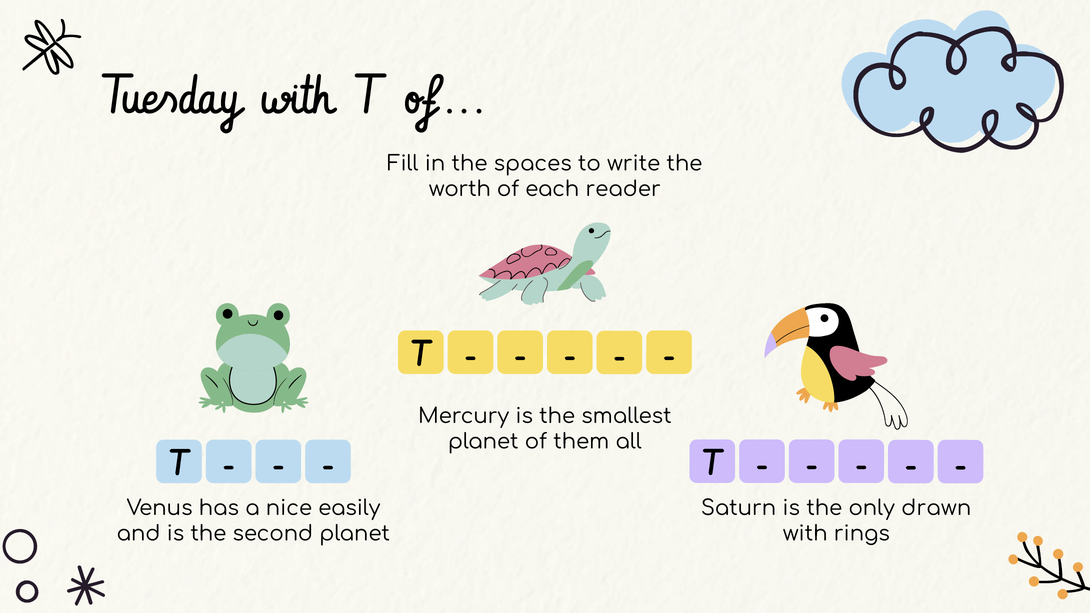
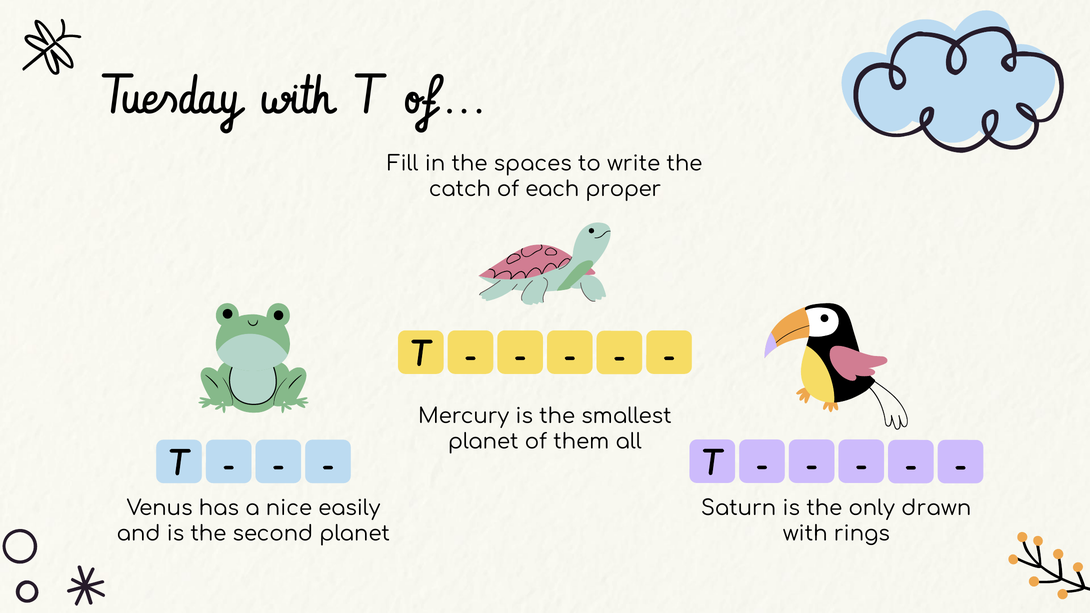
worth: worth -> catch
reader: reader -> proper
